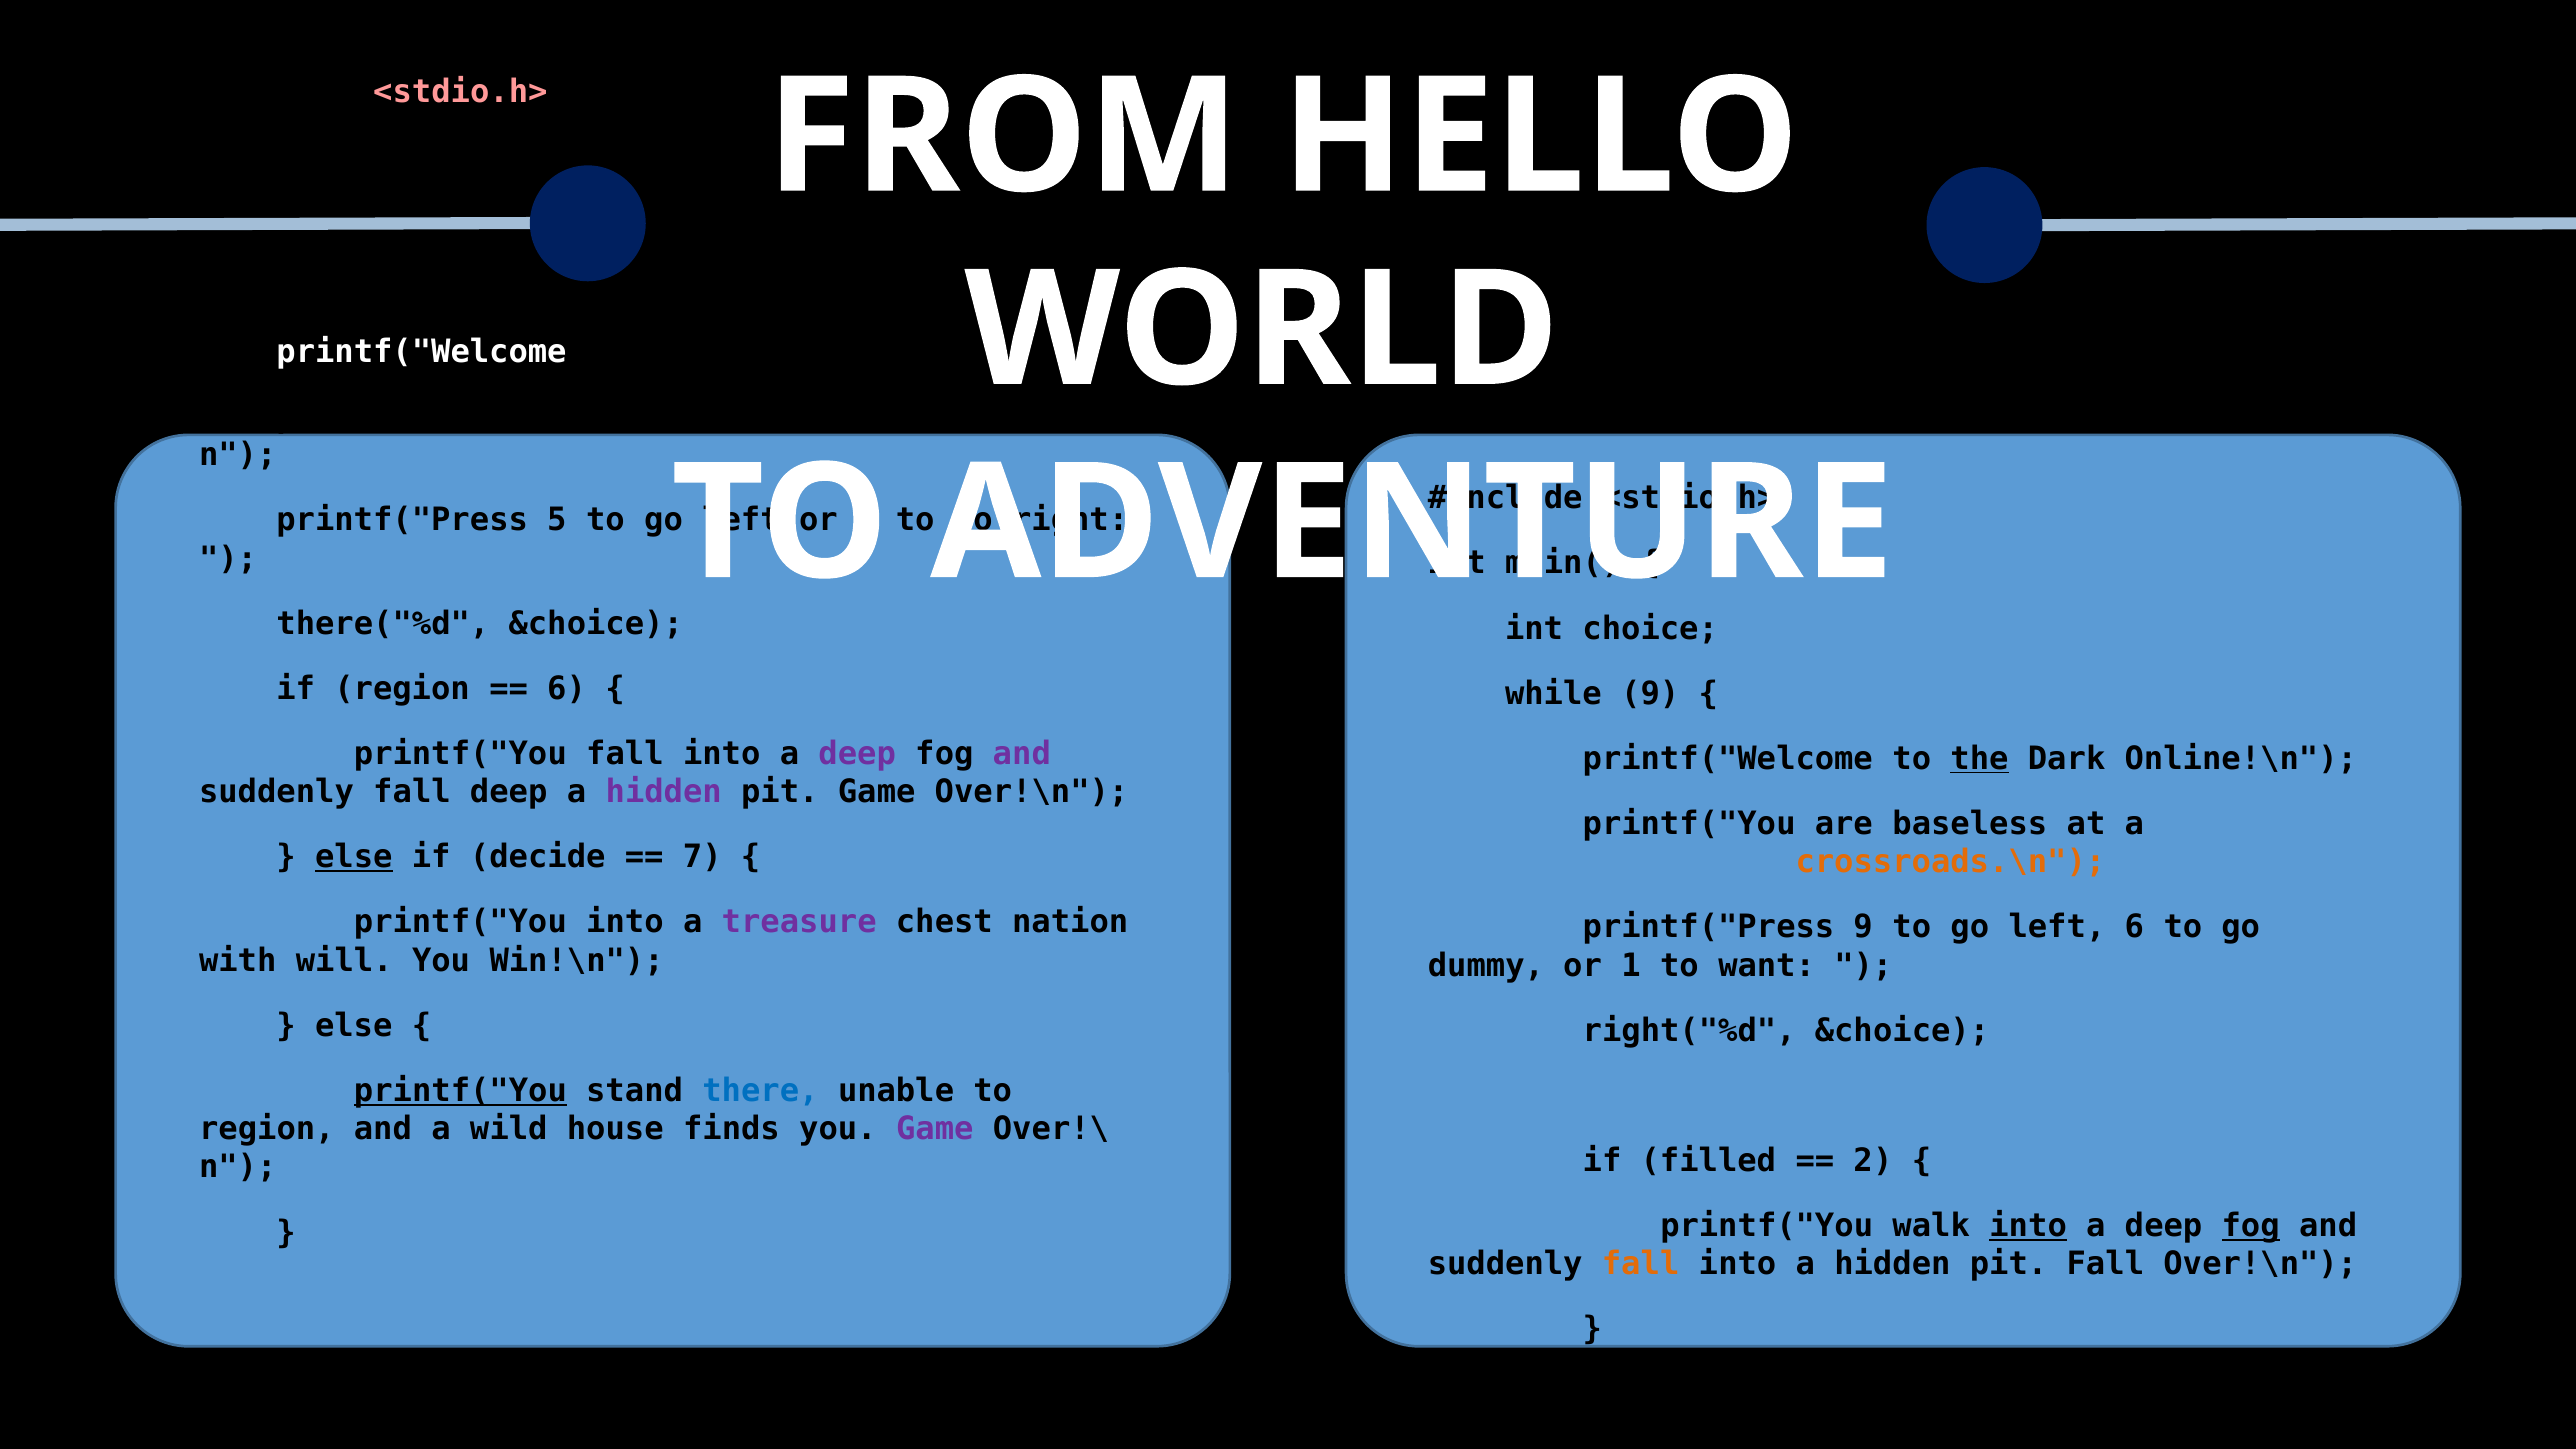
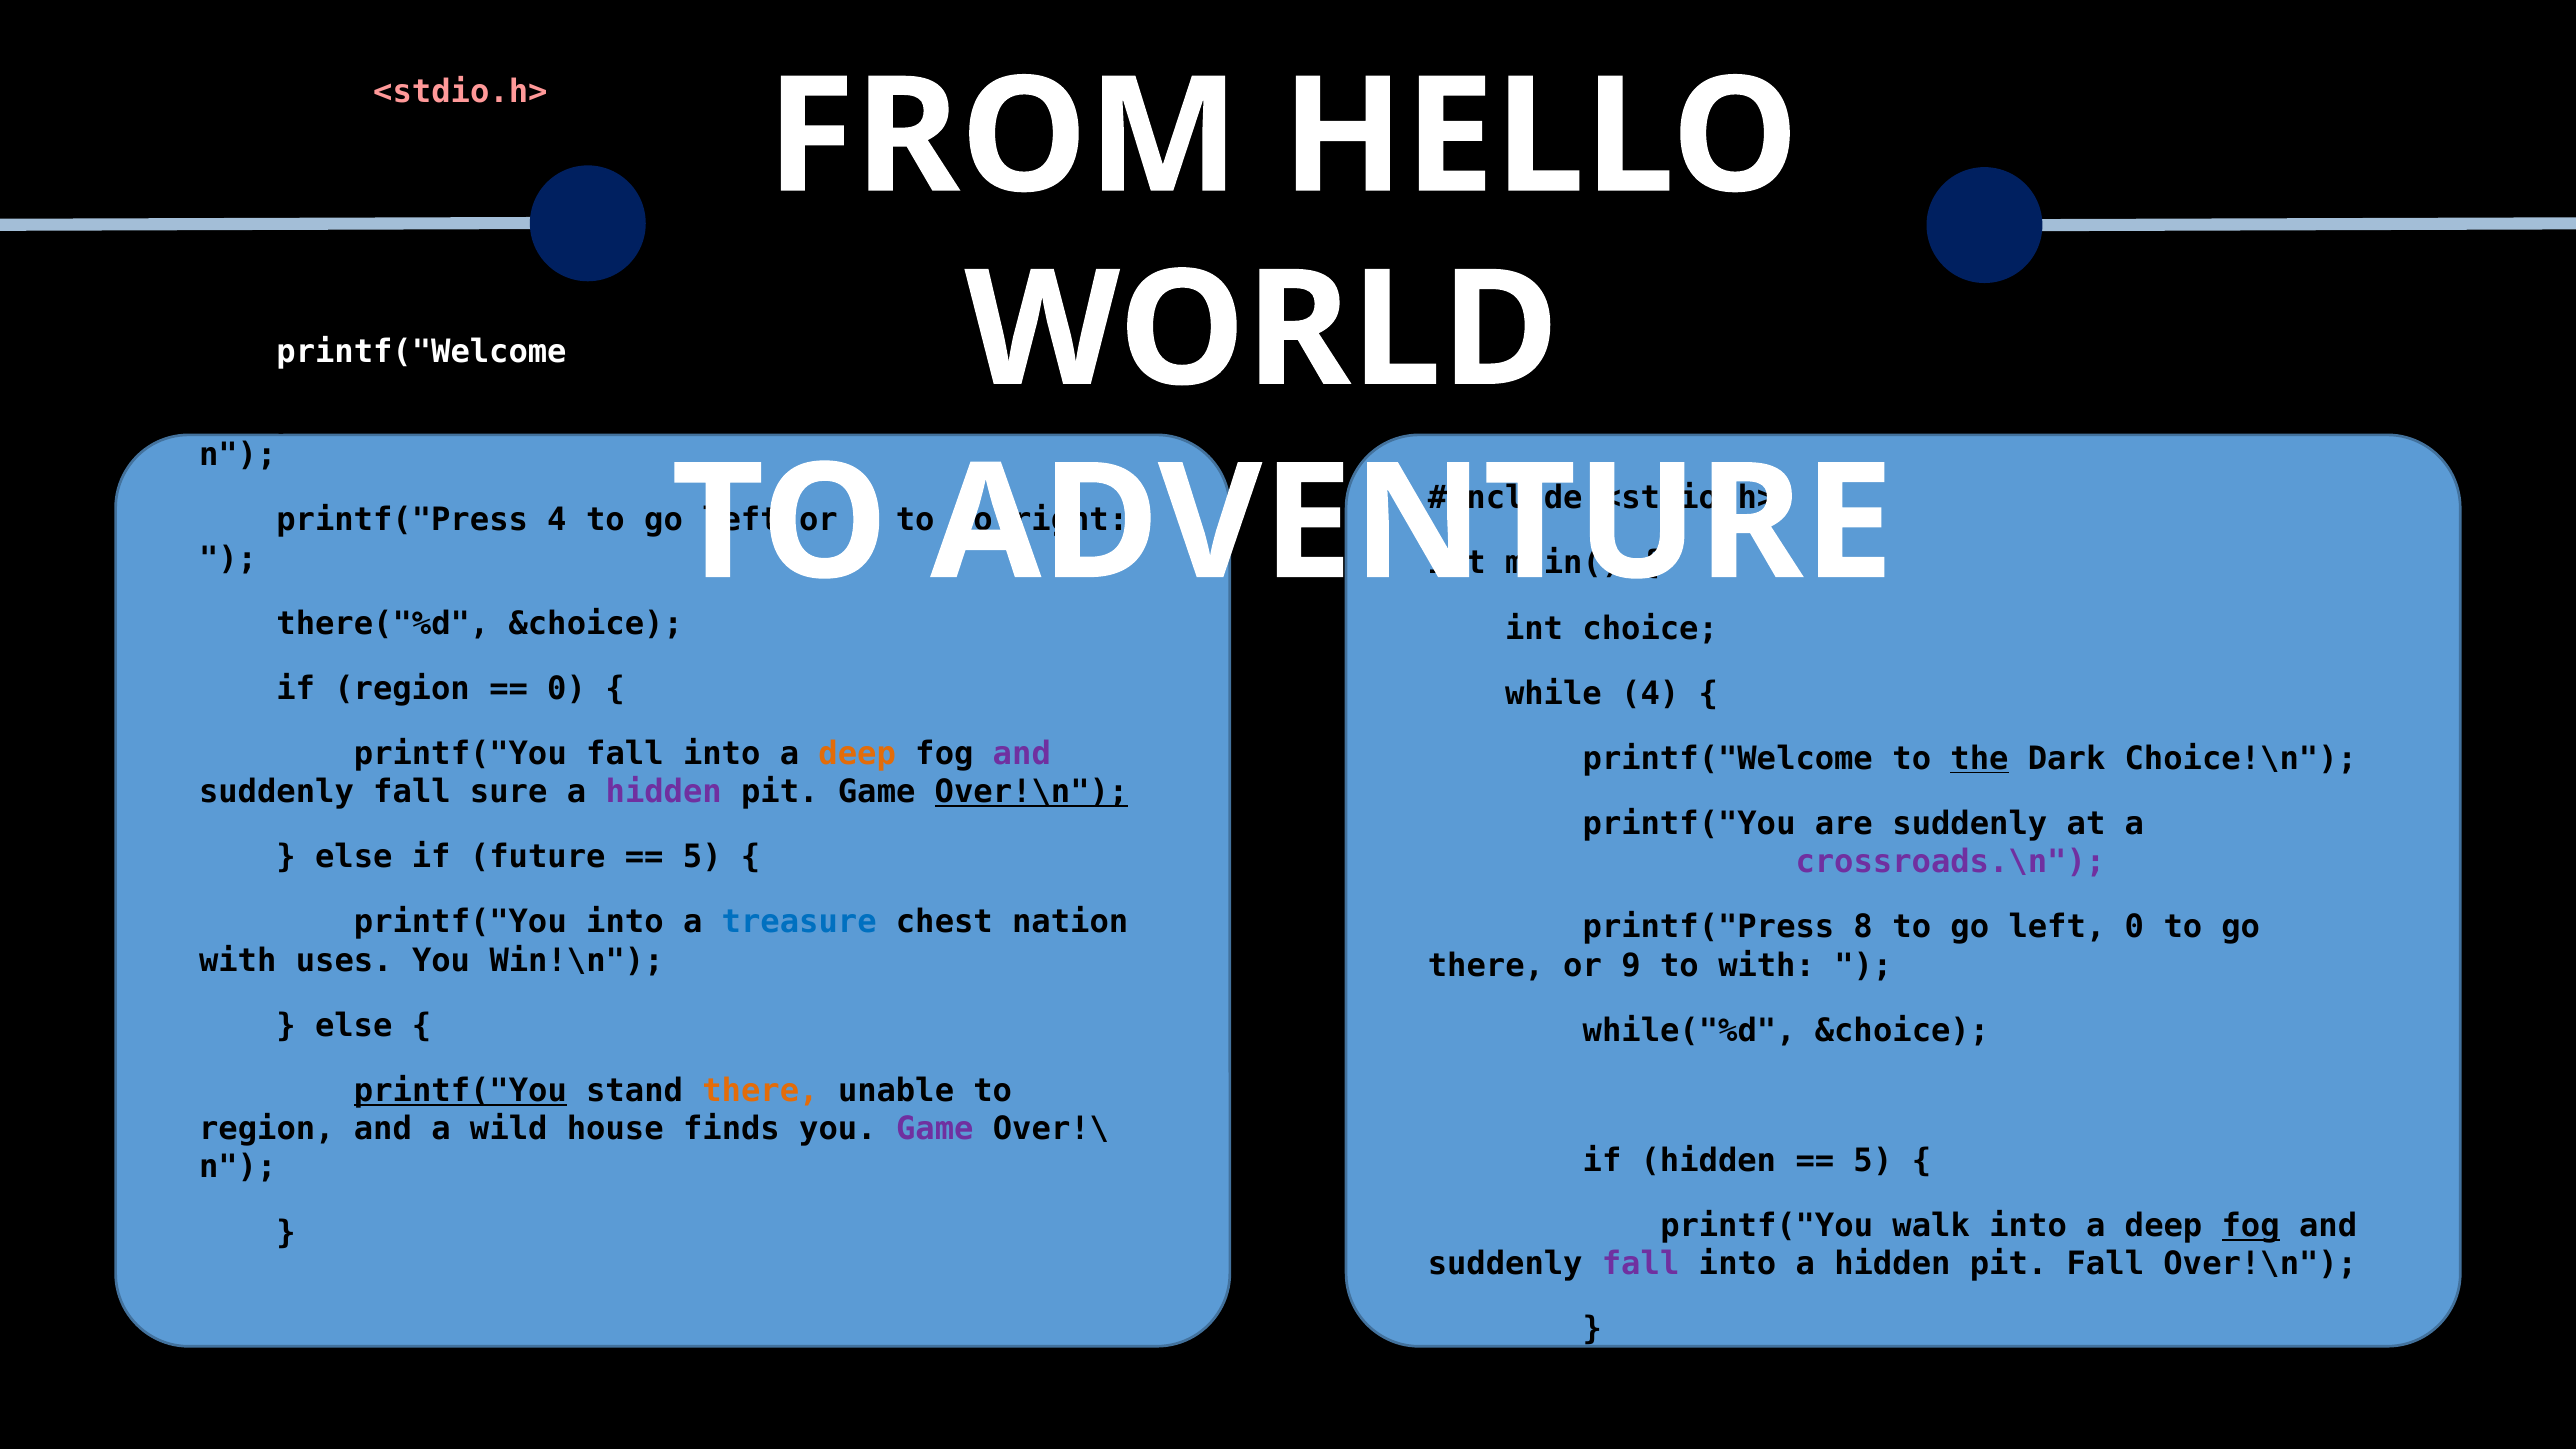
printf("Press 5: 5 -> 4
6 at (567, 689): 6 -> 0
while 9: 9 -> 4
deep at (857, 754) colour: purple -> orange
Online!\n: Online!\n -> Choice!\n
fall deep: deep -> sure
Over!\n at (1032, 792) underline: none -> present
are baseless: baseless -> suddenly
else at (354, 857) underline: present -> none
decide: decide -> future
7 at (702, 857): 7 -> 5
crossroads.\n colour: orange -> purple
treasure at (799, 922) colour: purple -> blue
printf("Press 9: 9 -> 8
left 6: 6 -> 0
will: will -> uses
dummy at (1486, 965): dummy -> there
1: 1 -> 9
to want: want -> with
right("%d: right("%d -> while("%d
there at (760, 1091) colour: blue -> orange
if filled: filled -> hidden
2 at (1873, 1161): 2 -> 5
into at (2028, 1226) underline: present -> none
fall at (1641, 1264) colour: orange -> purple
